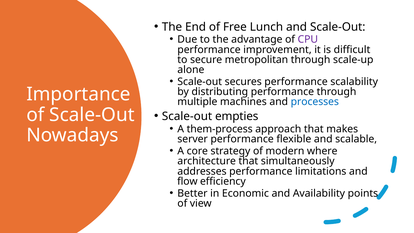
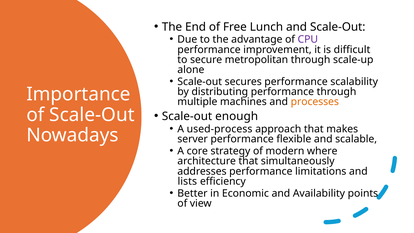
processes colour: blue -> orange
empties: empties -> enough
them-process: them-process -> used-process
flow: flow -> lists
